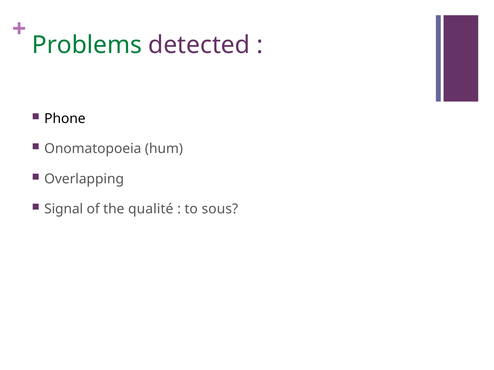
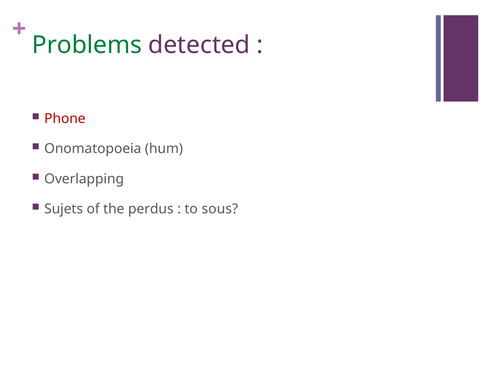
Phone colour: black -> red
Signal: Signal -> Sujets
qualité: qualité -> perdus
